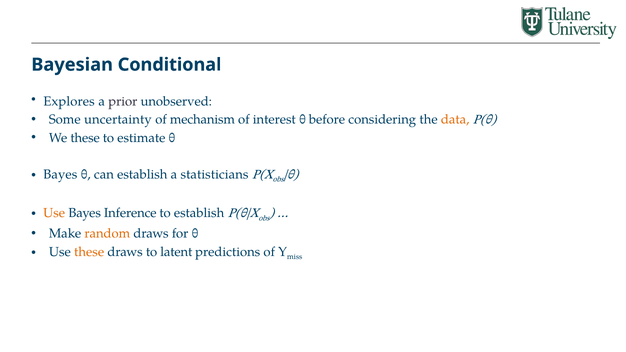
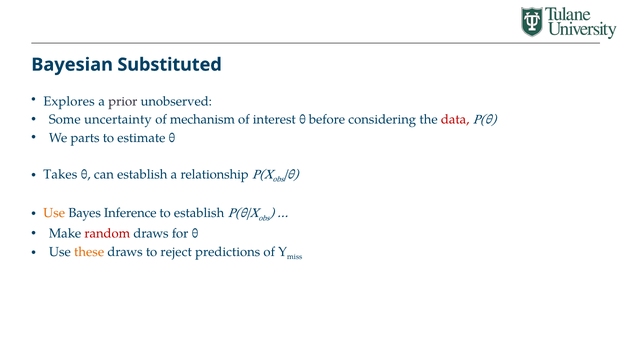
Conditional: Conditional -> Substituted
data colour: orange -> red
We these: these -> parts
Bayes at (60, 175): Bayes -> Takes
statisticians: statisticians -> relationship
random colour: orange -> red
latent: latent -> reject
